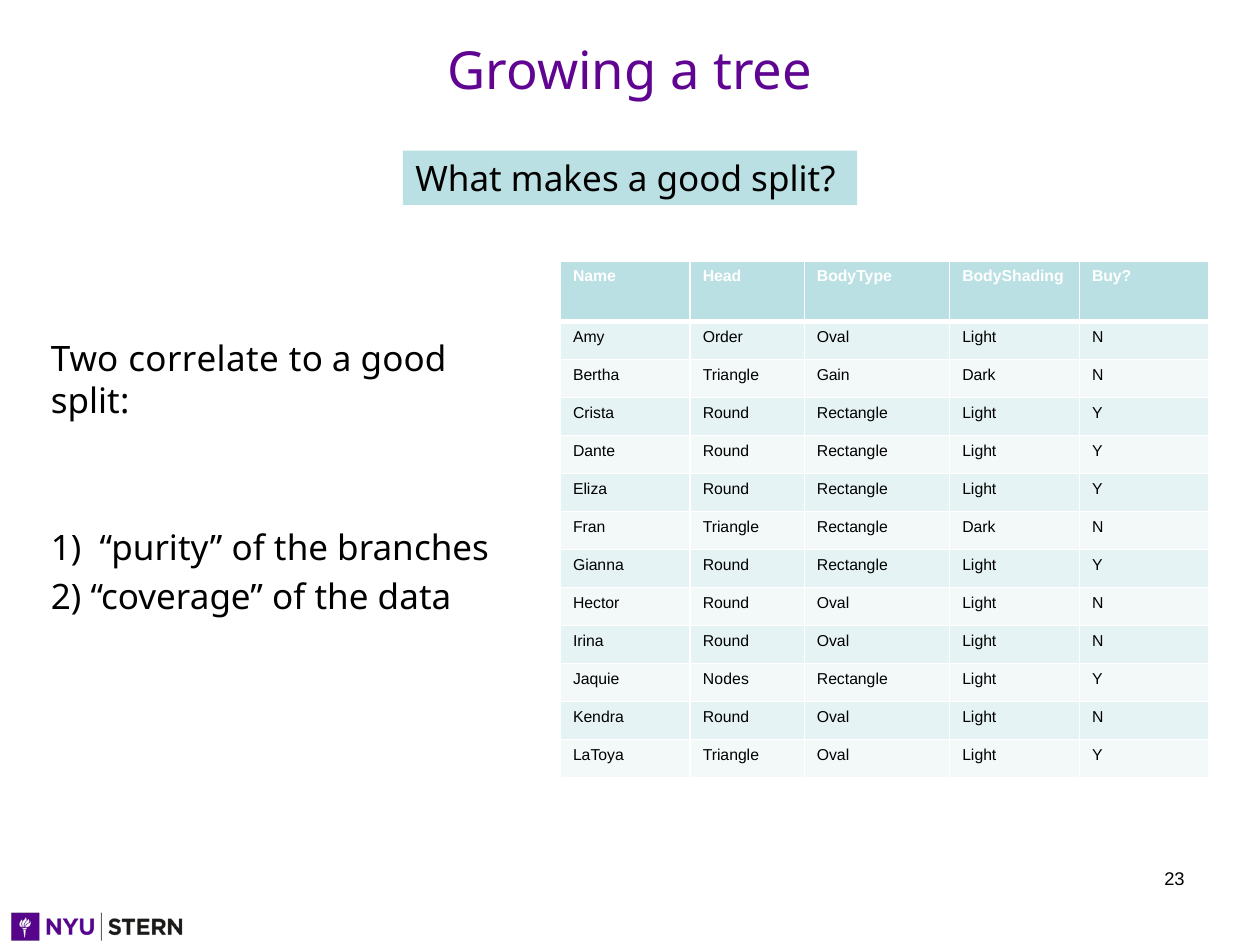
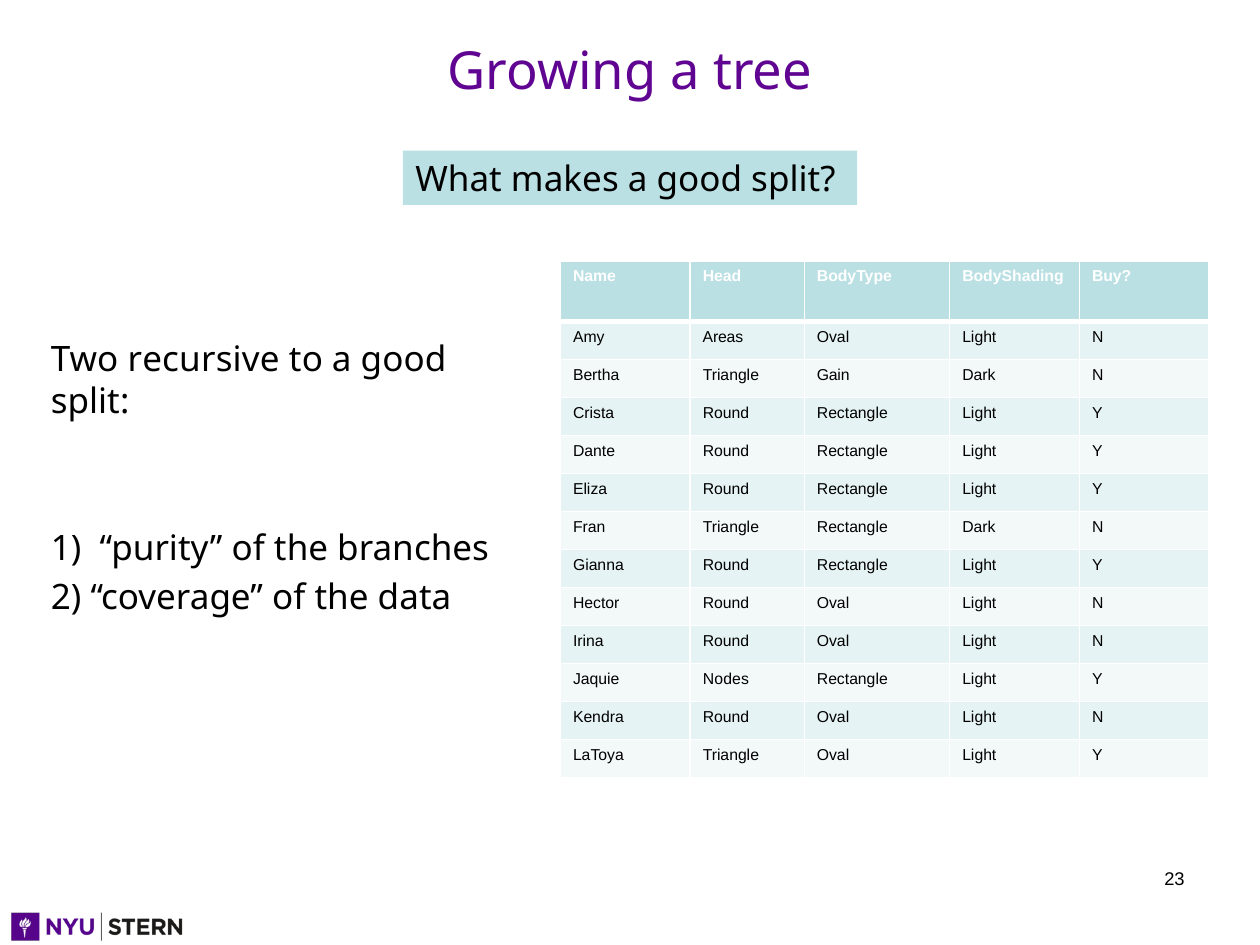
Order: Order -> Areas
correlate: correlate -> recursive
